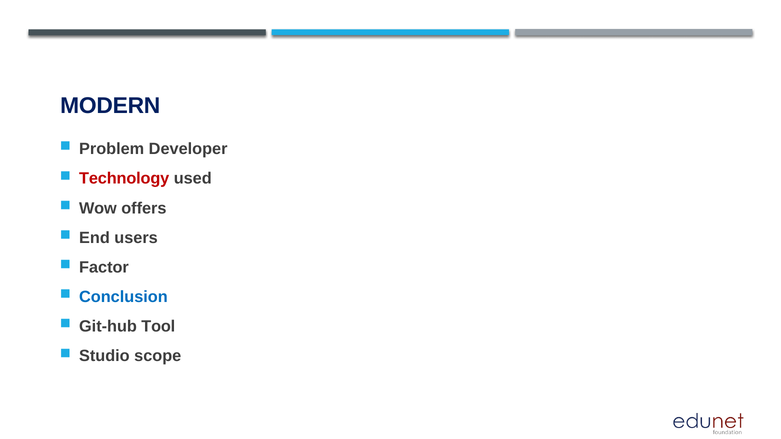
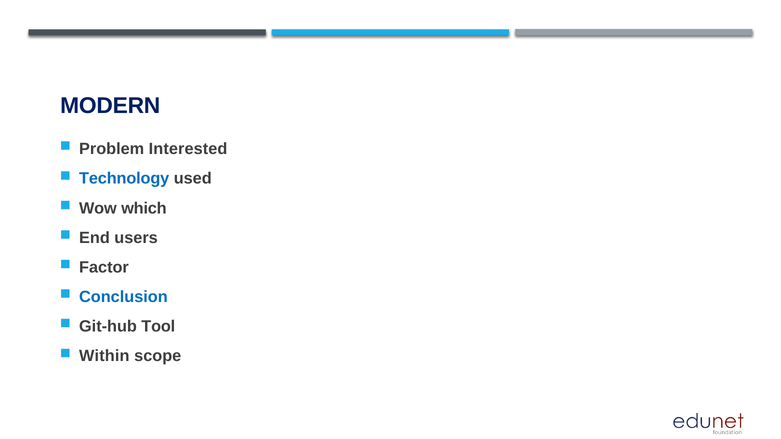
Developer: Developer -> Interested
Technology colour: red -> blue
offers: offers -> which
Studio: Studio -> Within
